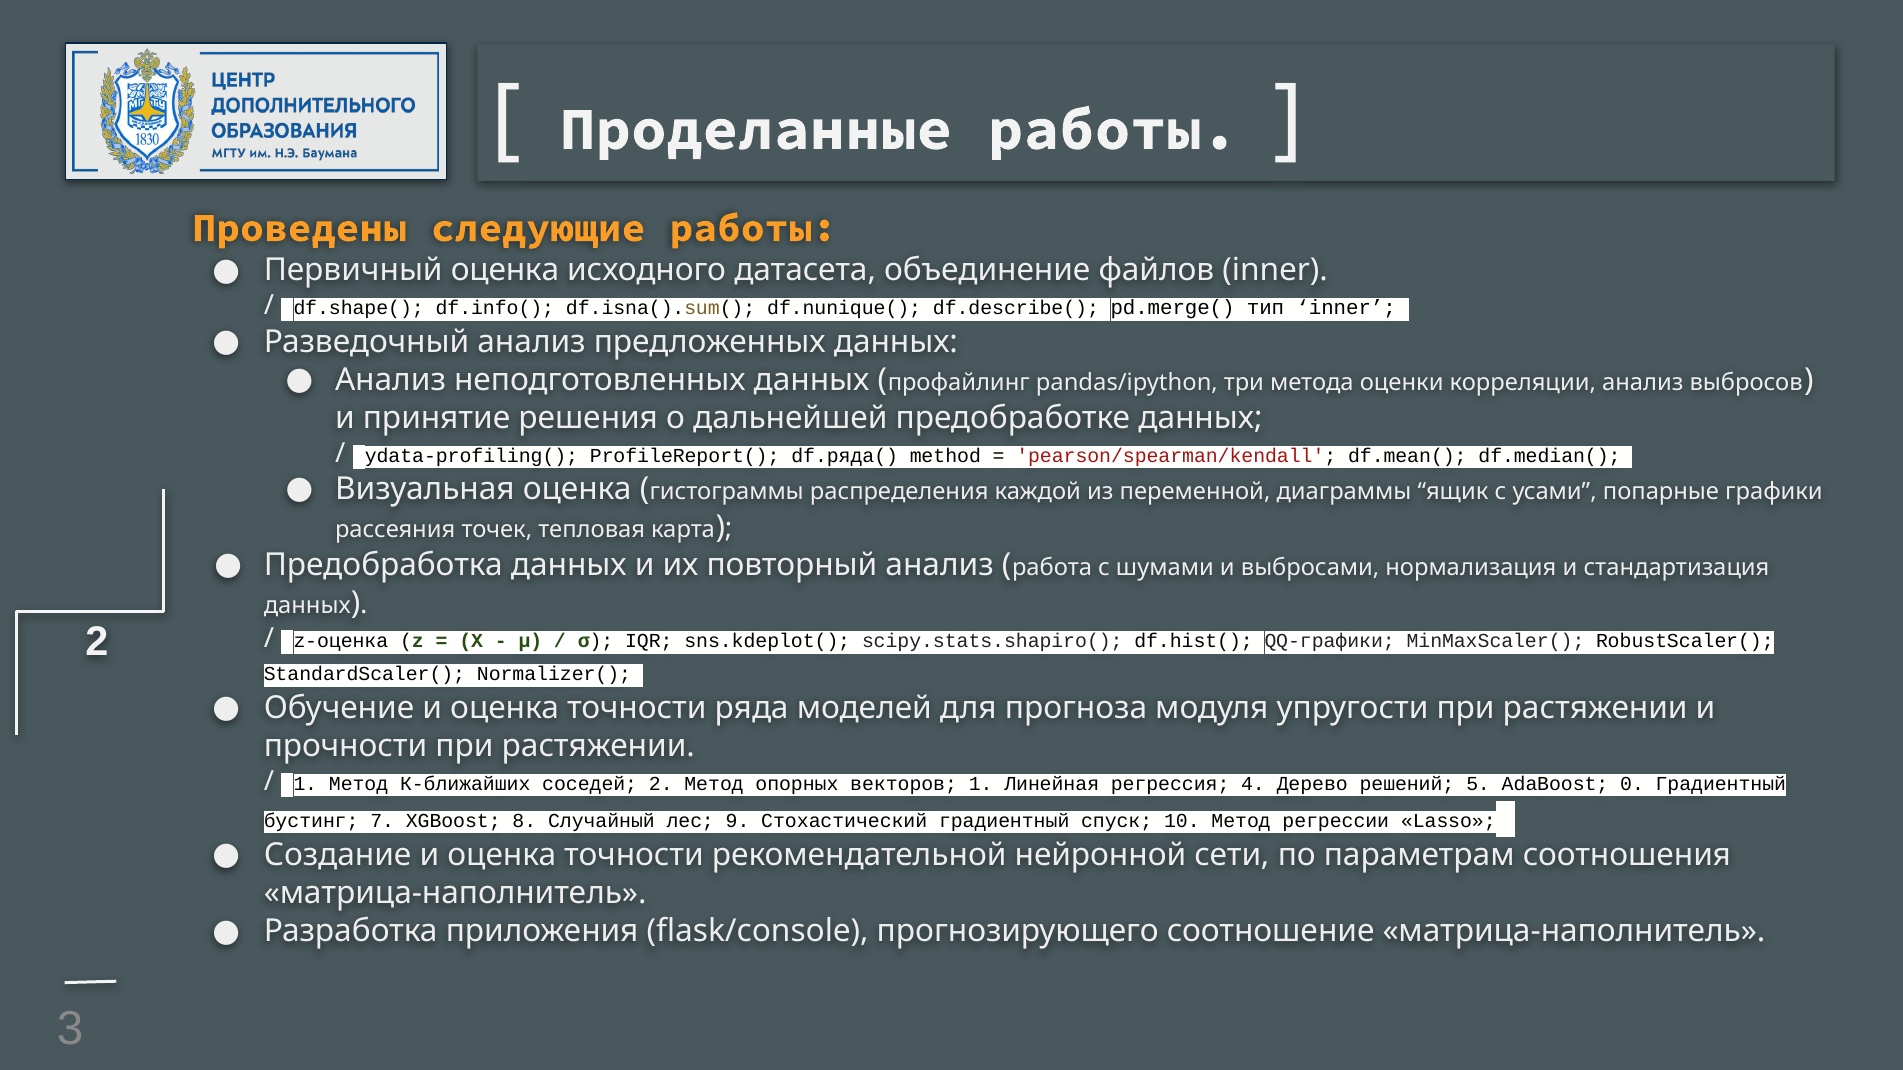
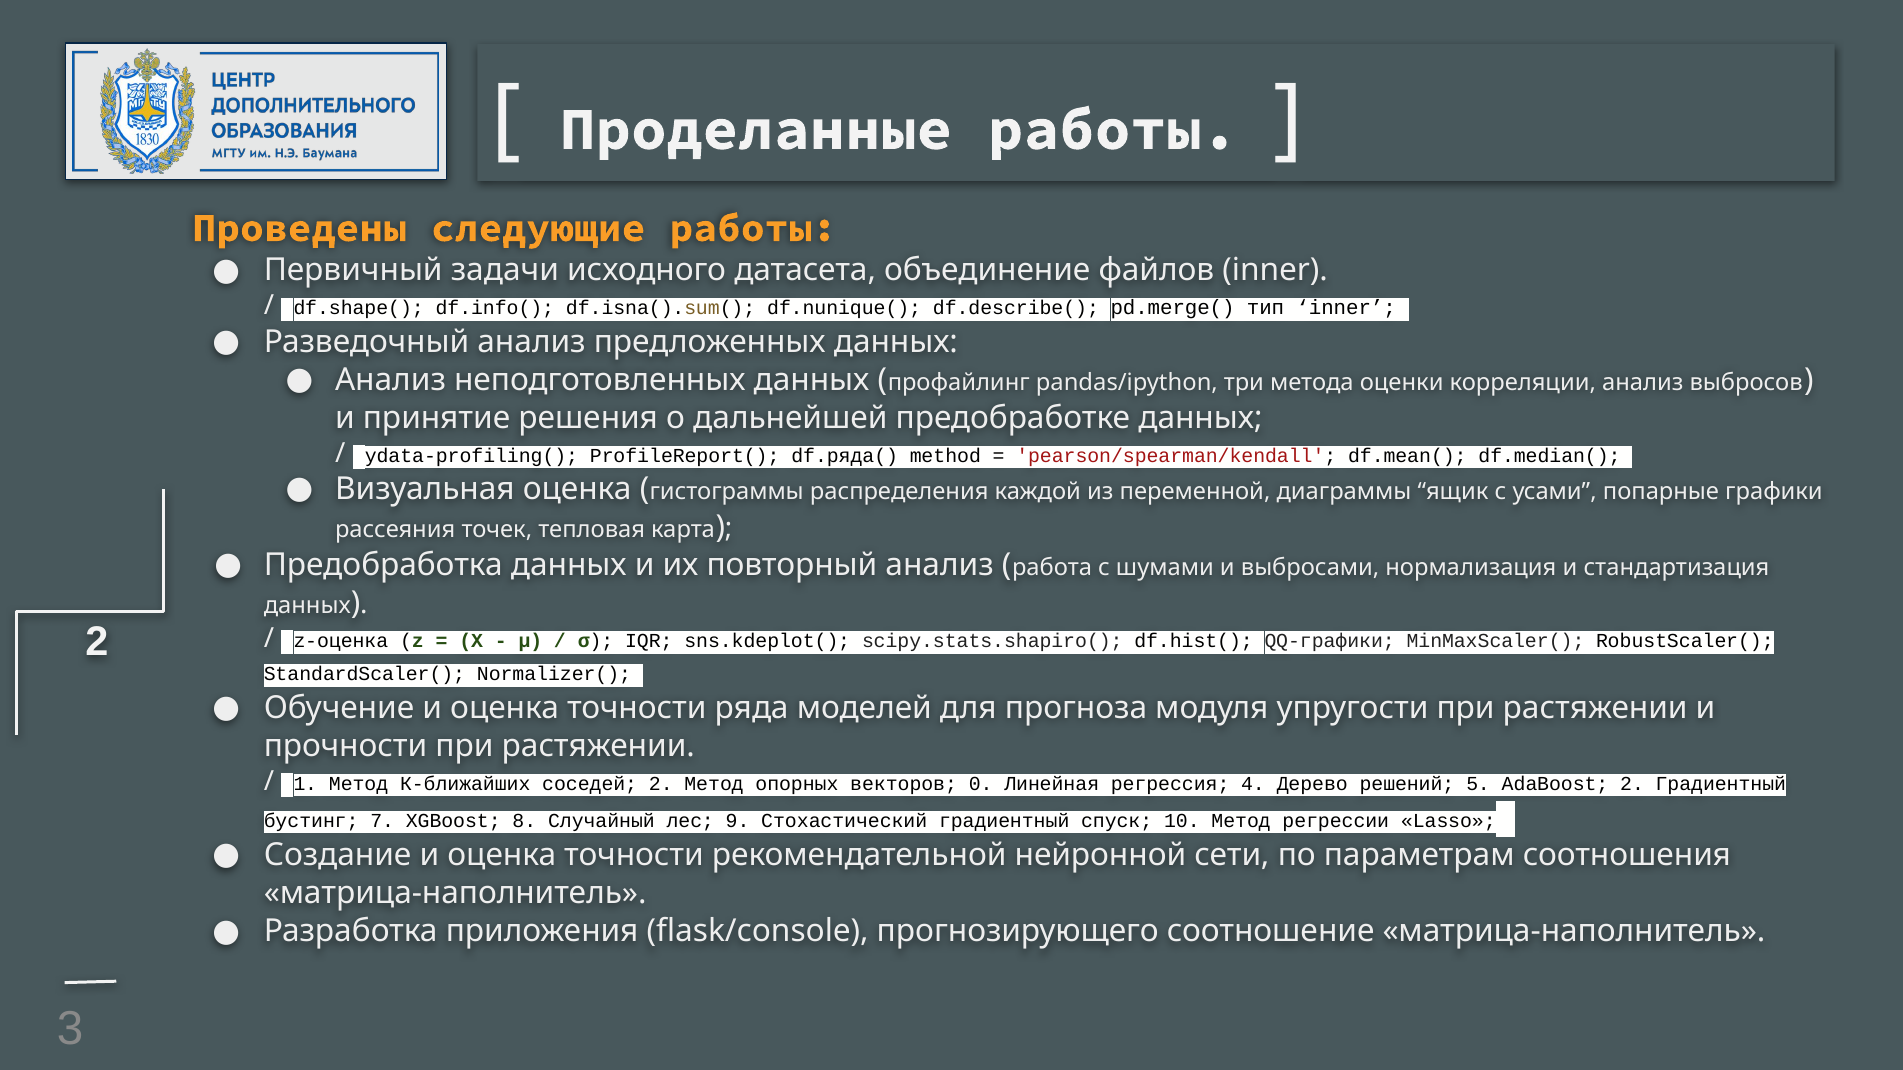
Первичный оценка: оценка -> задачи
векторов 1: 1 -> 0
AdaBoost 0: 0 -> 2
